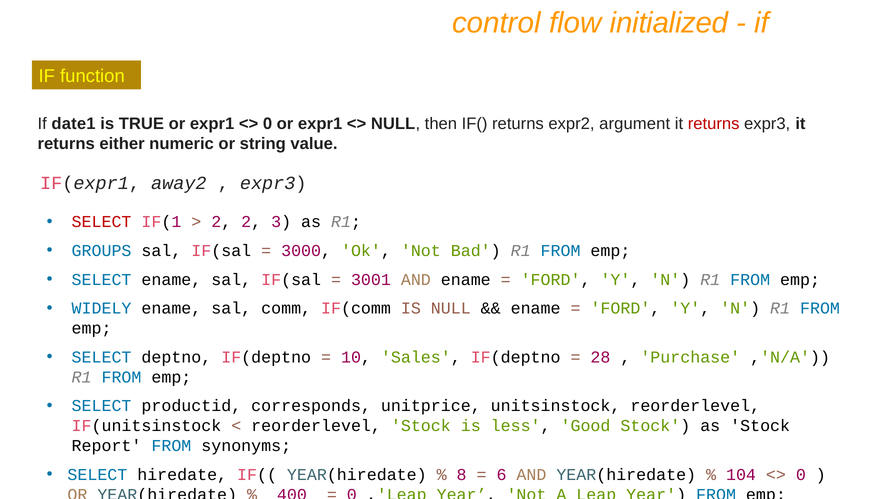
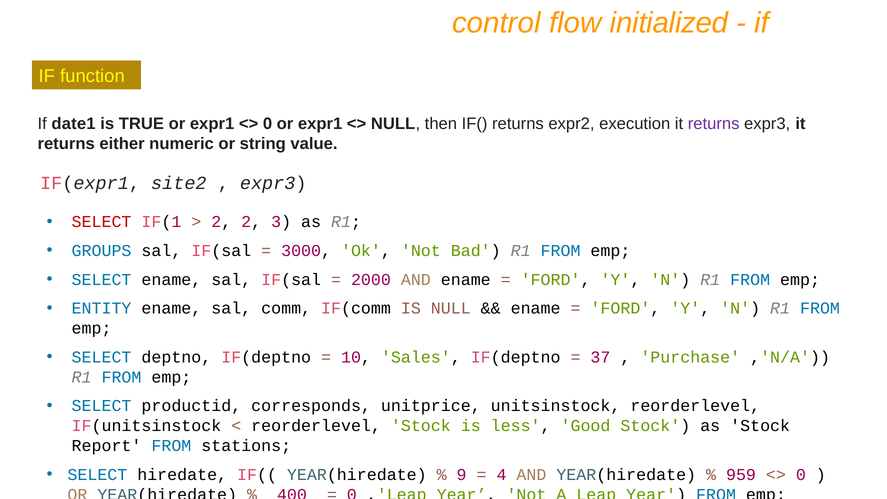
argument: argument -> execution
returns at (714, 124) colour: red -> purple
away2: away2 -> site2
3001: 3001 -> 2000
WIDELY: WIDELY -> ENTITY
28: 28 -> 37
synonyms: synonyms -> stations
8: 8 -> 9
6: 6 -> 4
104: 104 -> 959
